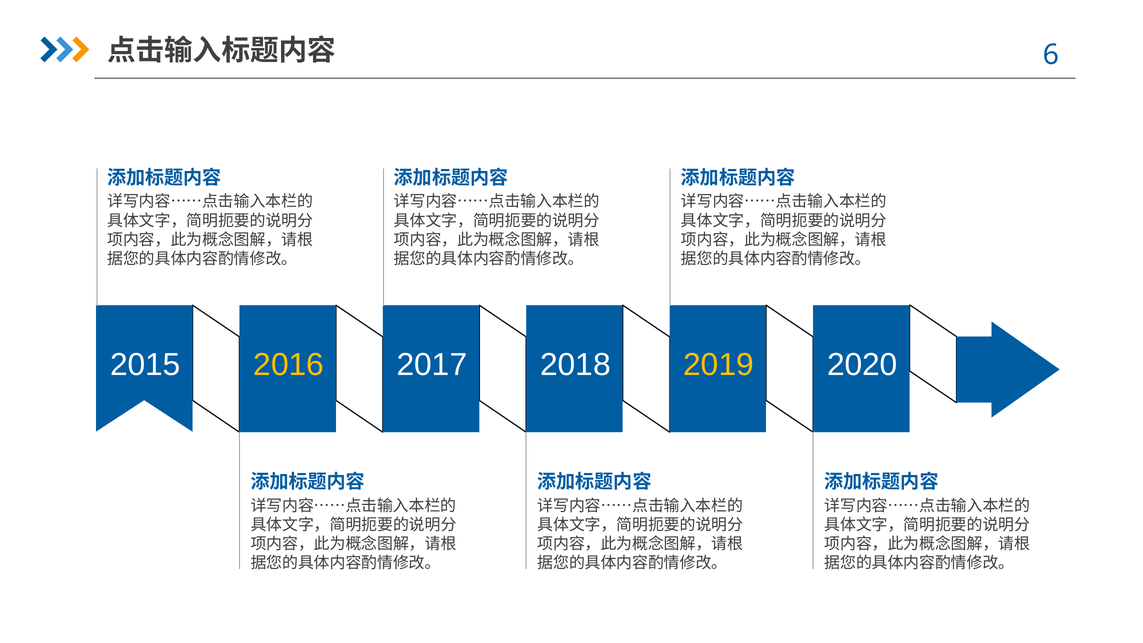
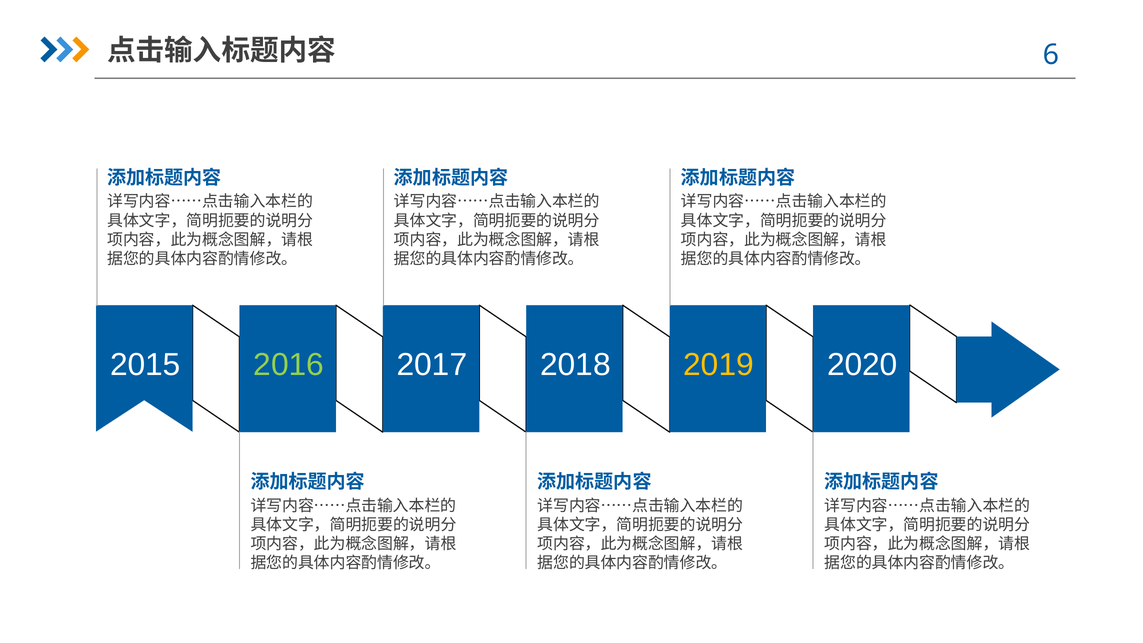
2016 colour: yellow -> light green
